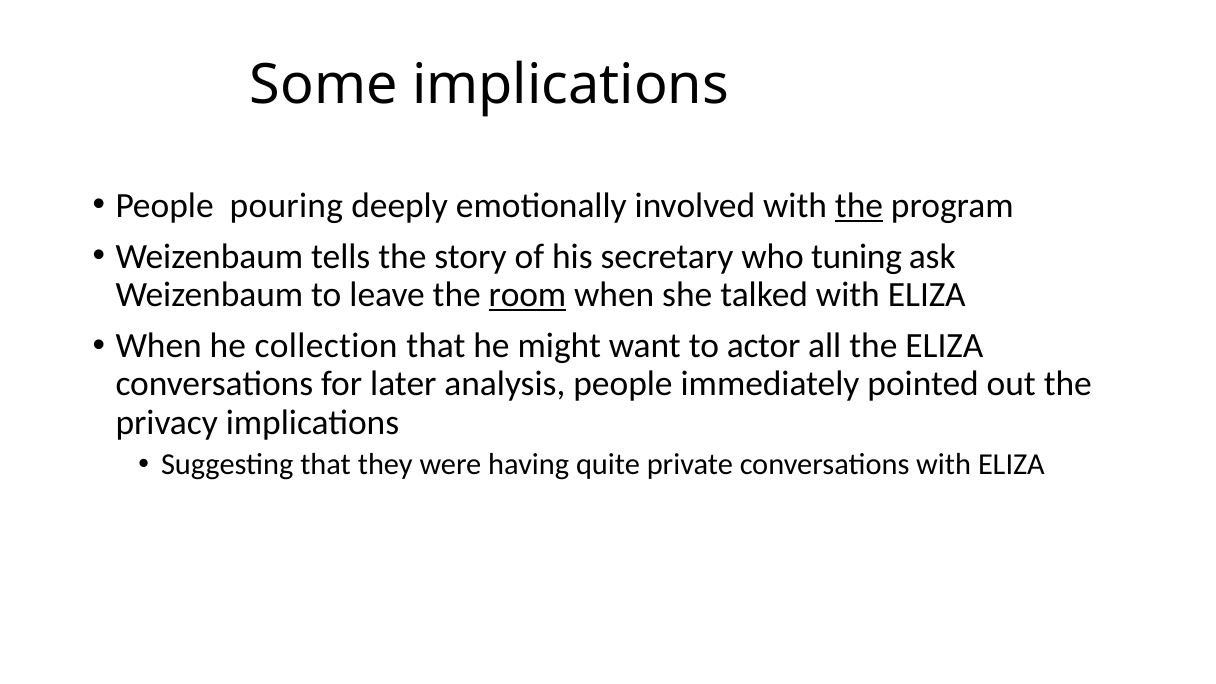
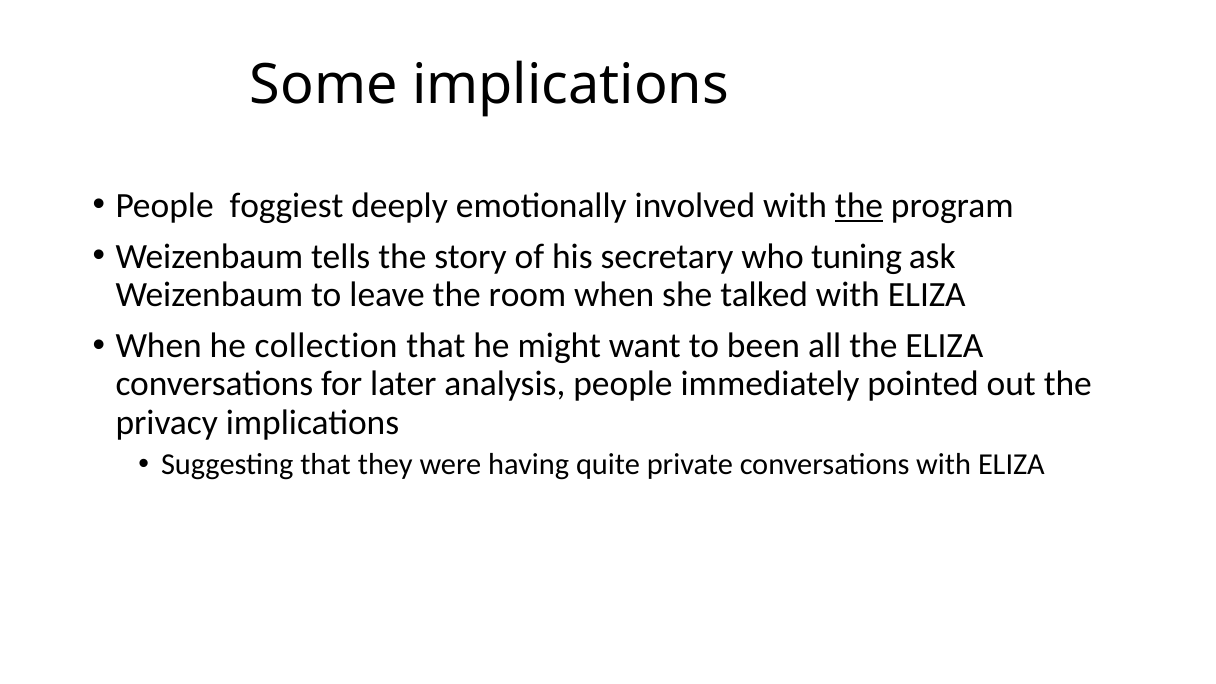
pouring: pouring -> foggiest
room underline: present -> none
actor: actor -> been
